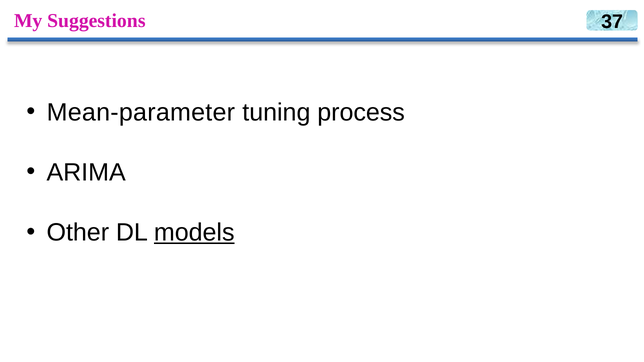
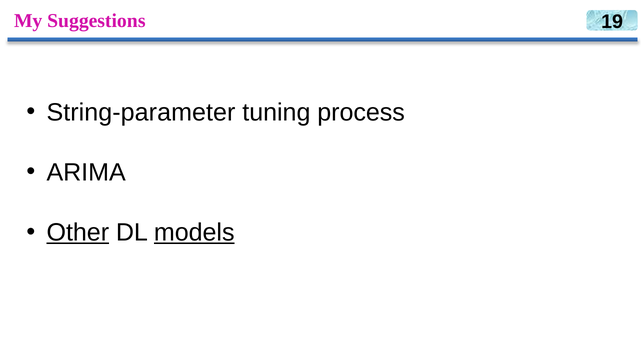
37: 37 -> 19
Mean-parameter: Mean-parameter -> String-parameter
Other underline: none -> present
